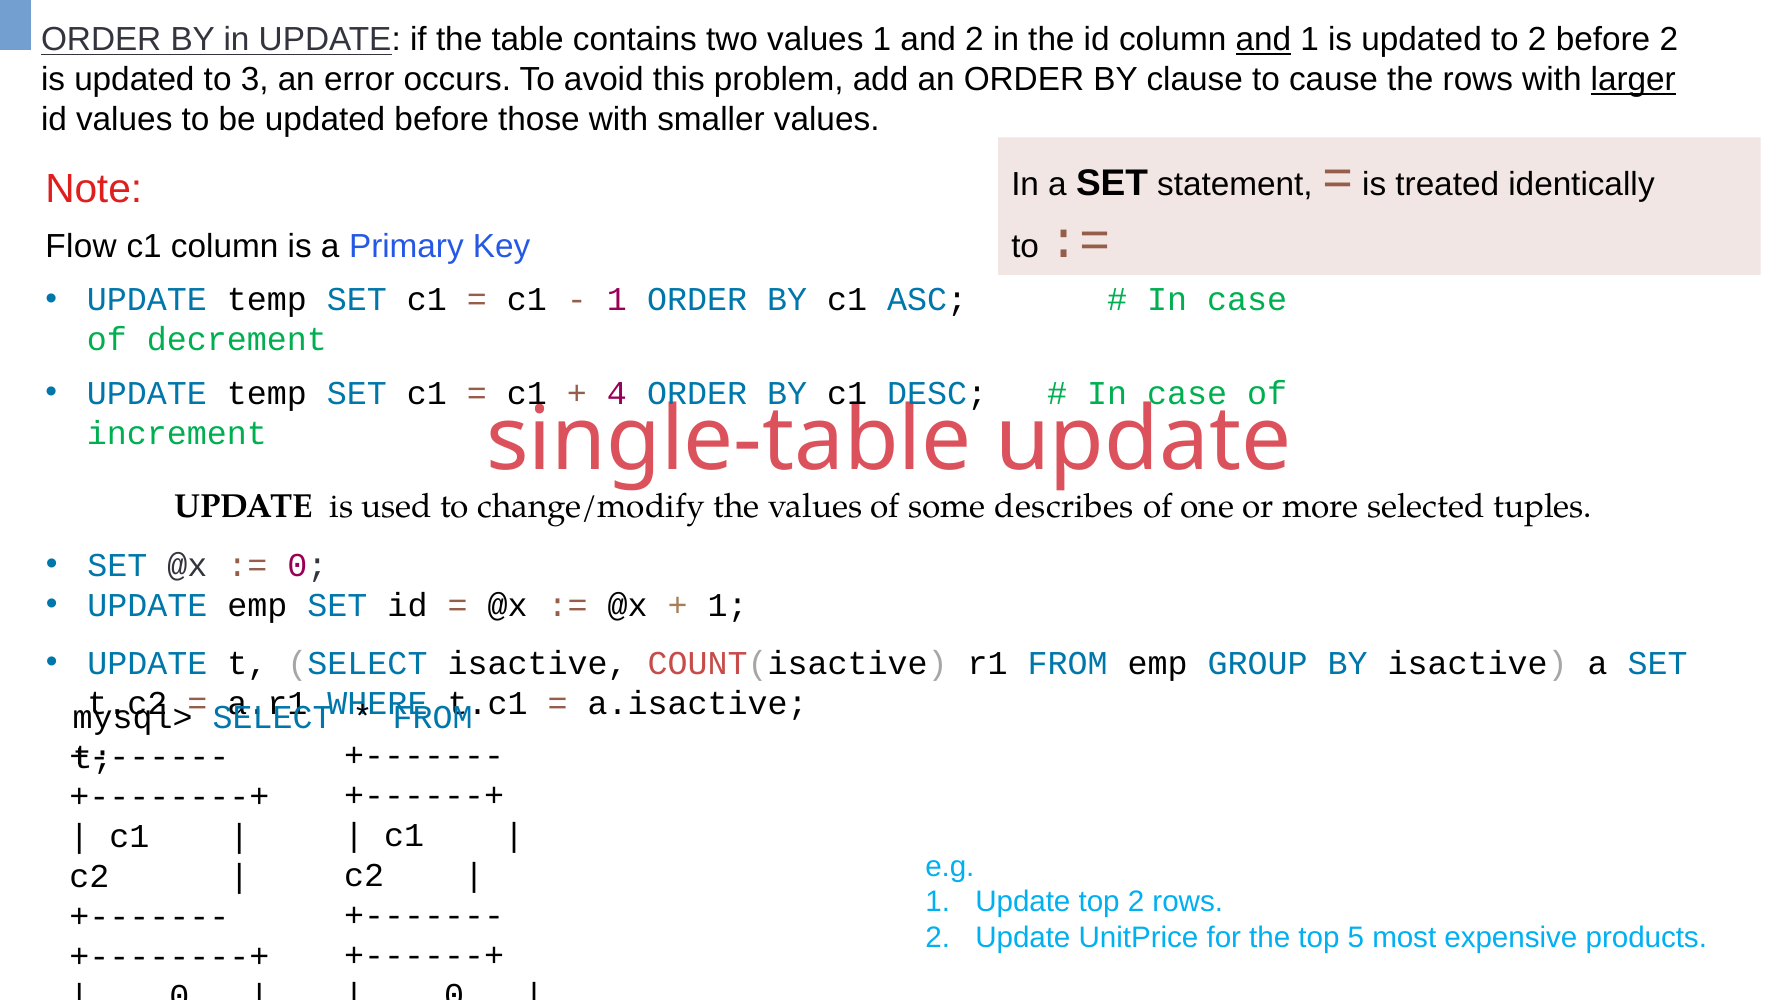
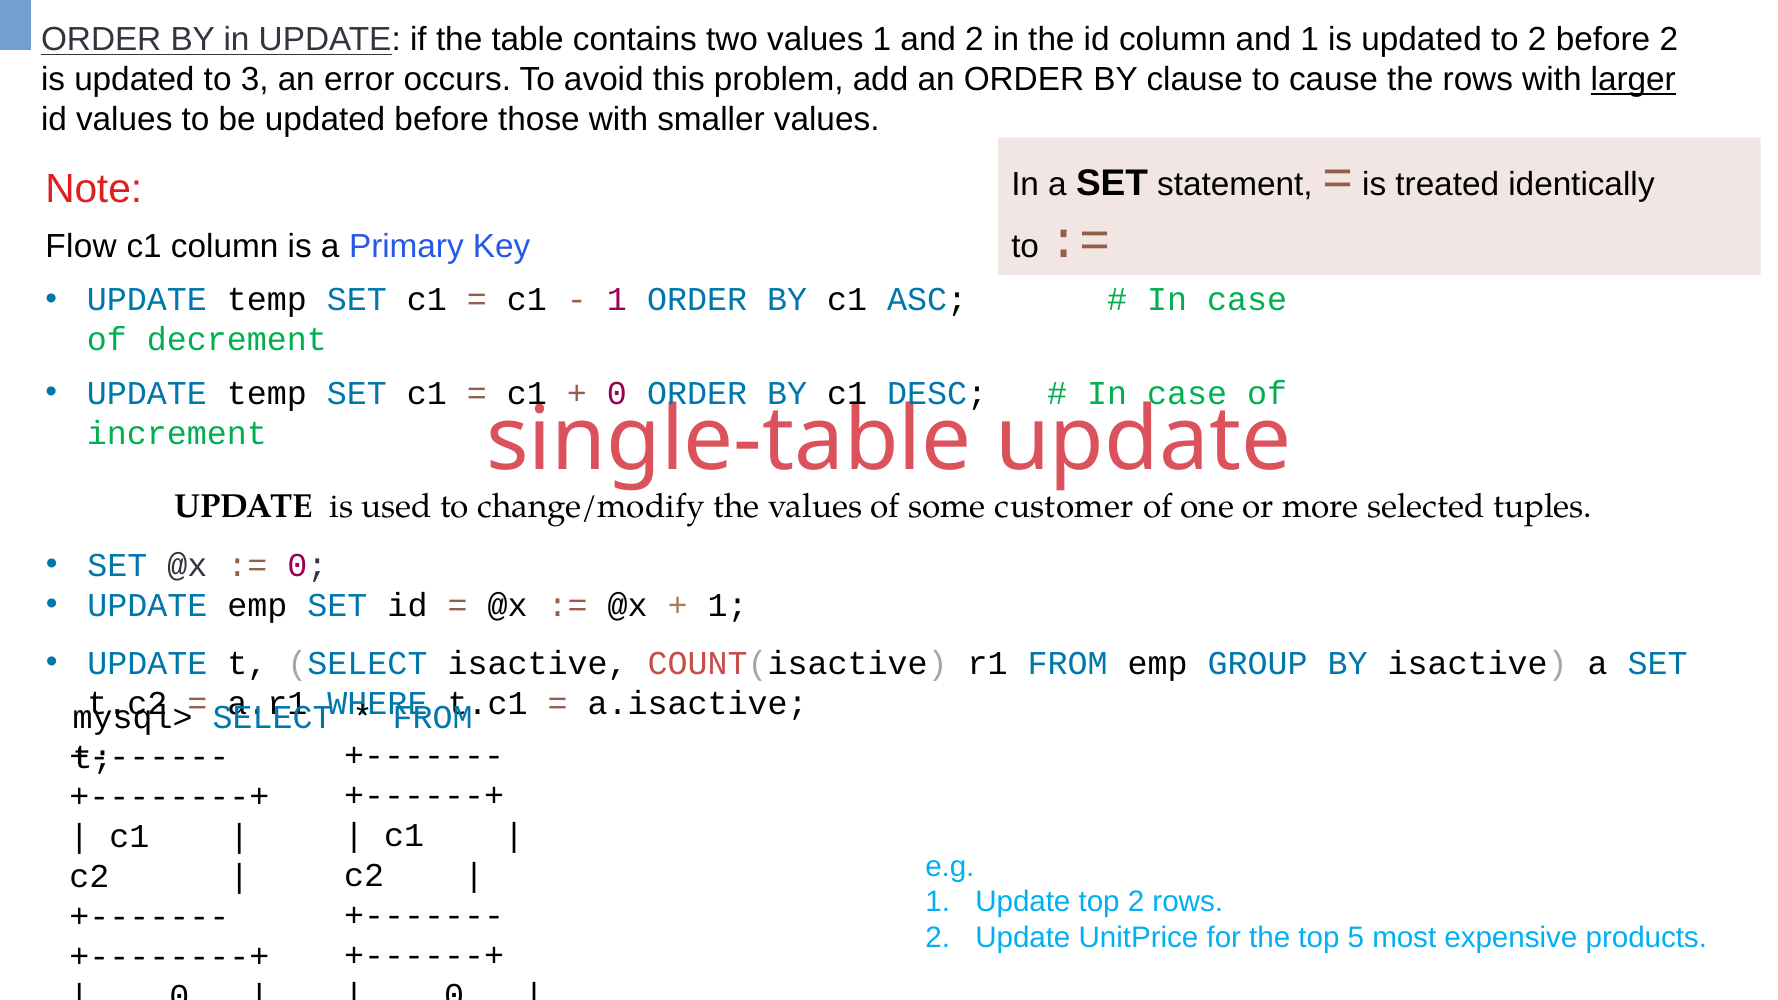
and at (1263, 40) underline: present -> none
4 at (617, 393): 4 -> 0
describes: describes -> customer
